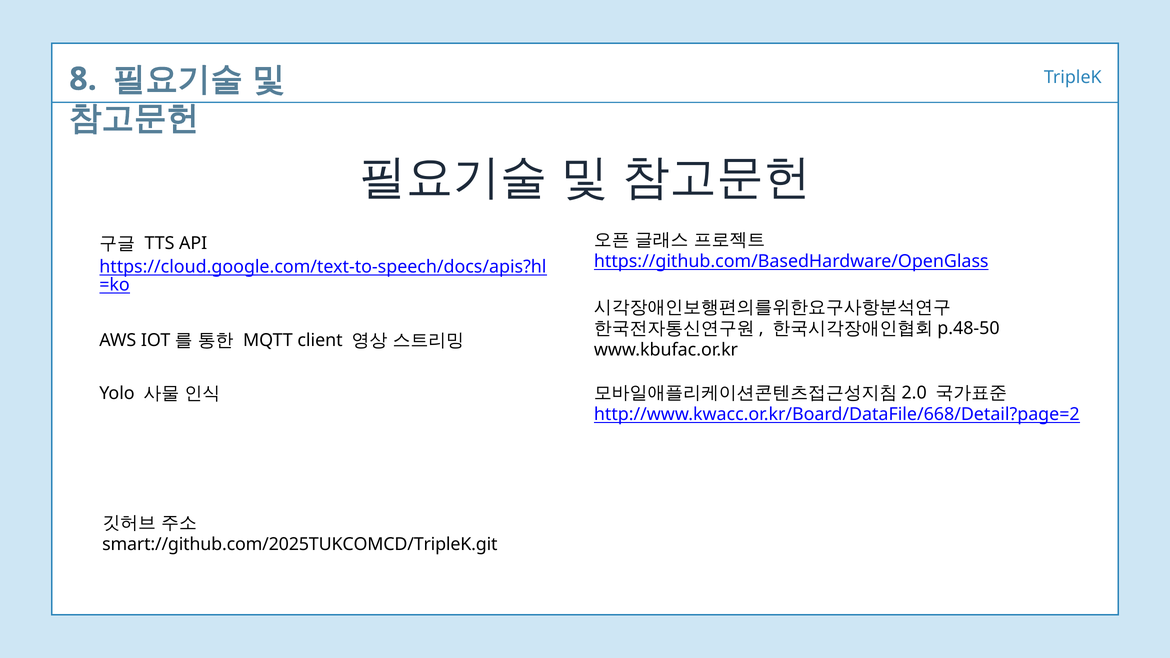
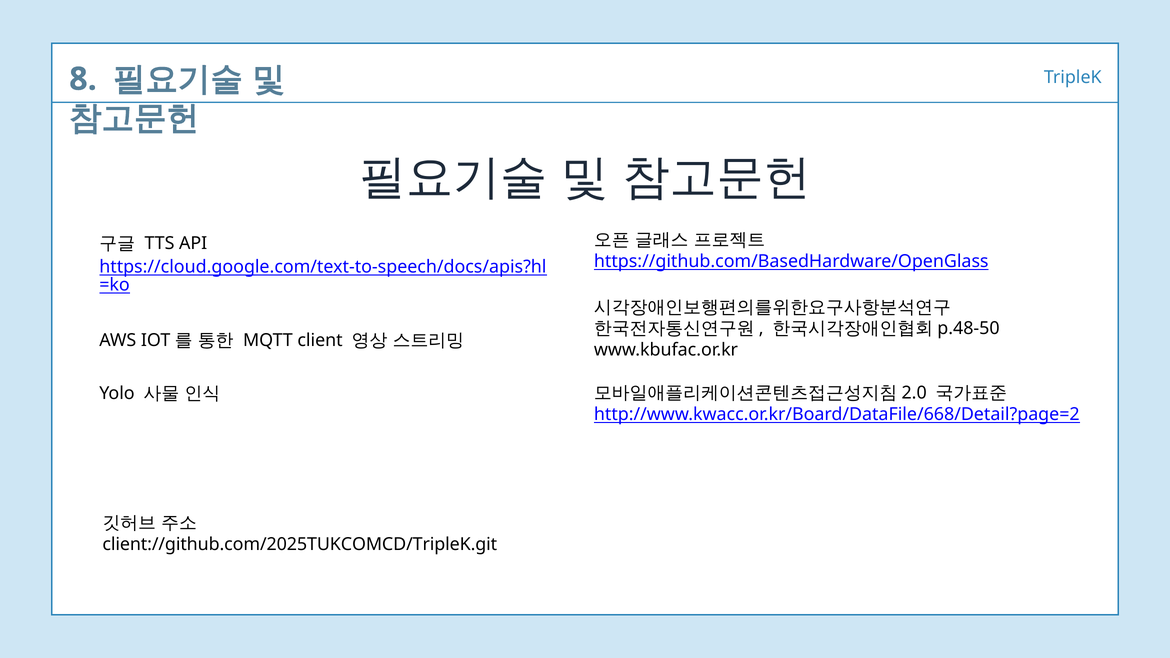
smart://github.com/2025TUKCOMCD/TripleK.git: smart://github.com/2025TUKCOMCD/TripleK.git -> client://github.com/2025TUKCOMCD/TripleK.git
